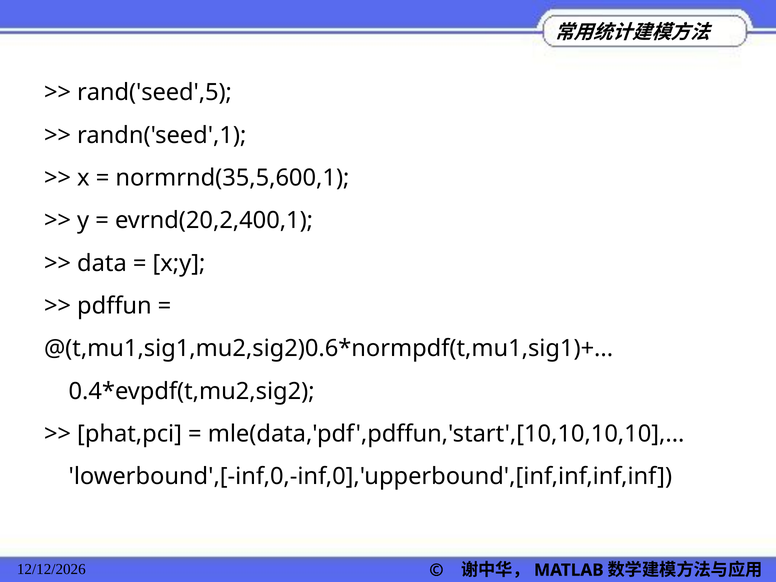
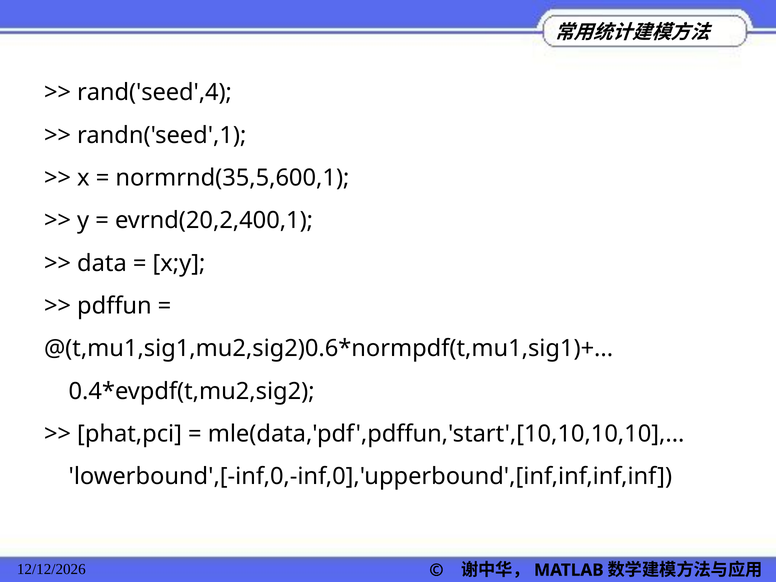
rand('seed',5: rand('seed',5 -> rand('seed',4
